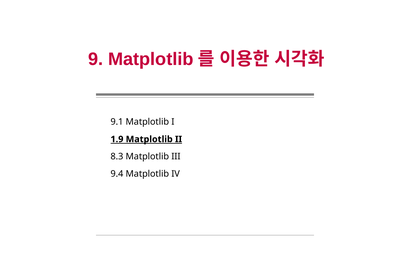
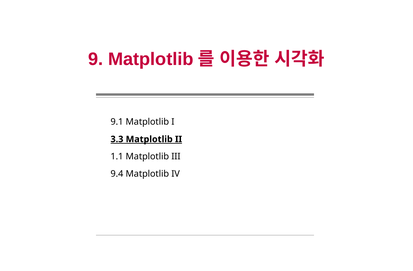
1.9: 1.9 -> 3.3
8.3: 8.3 -> 1.1
